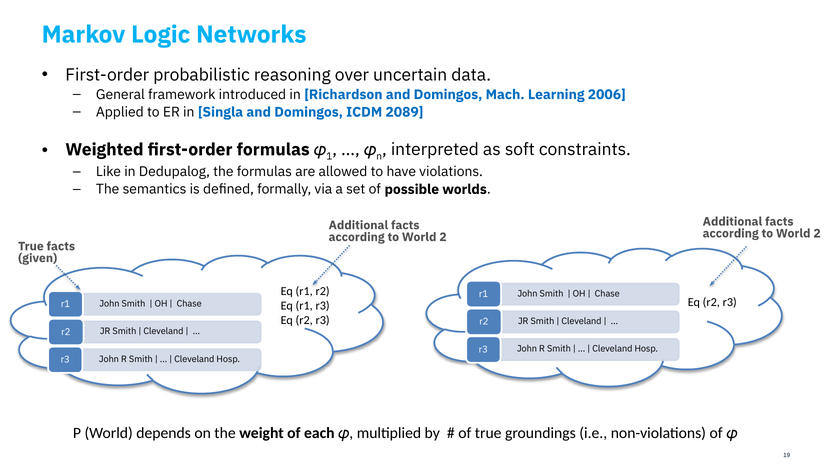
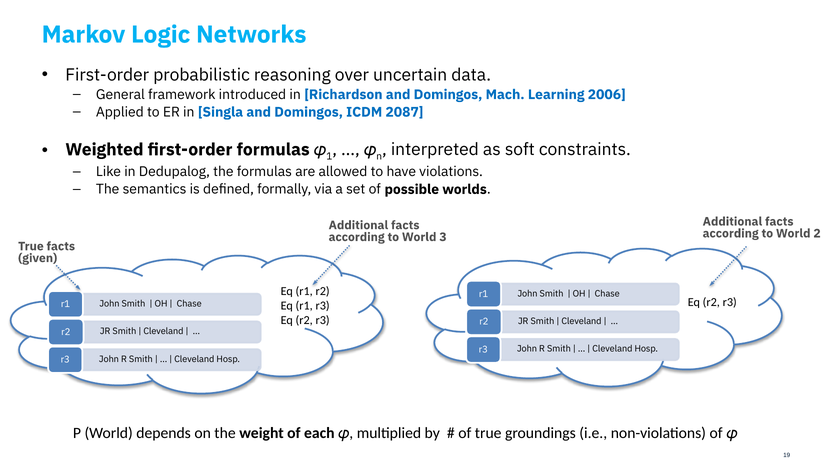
2089: 2089 -> 2087
2 at (443, 237): 2 -> 3
